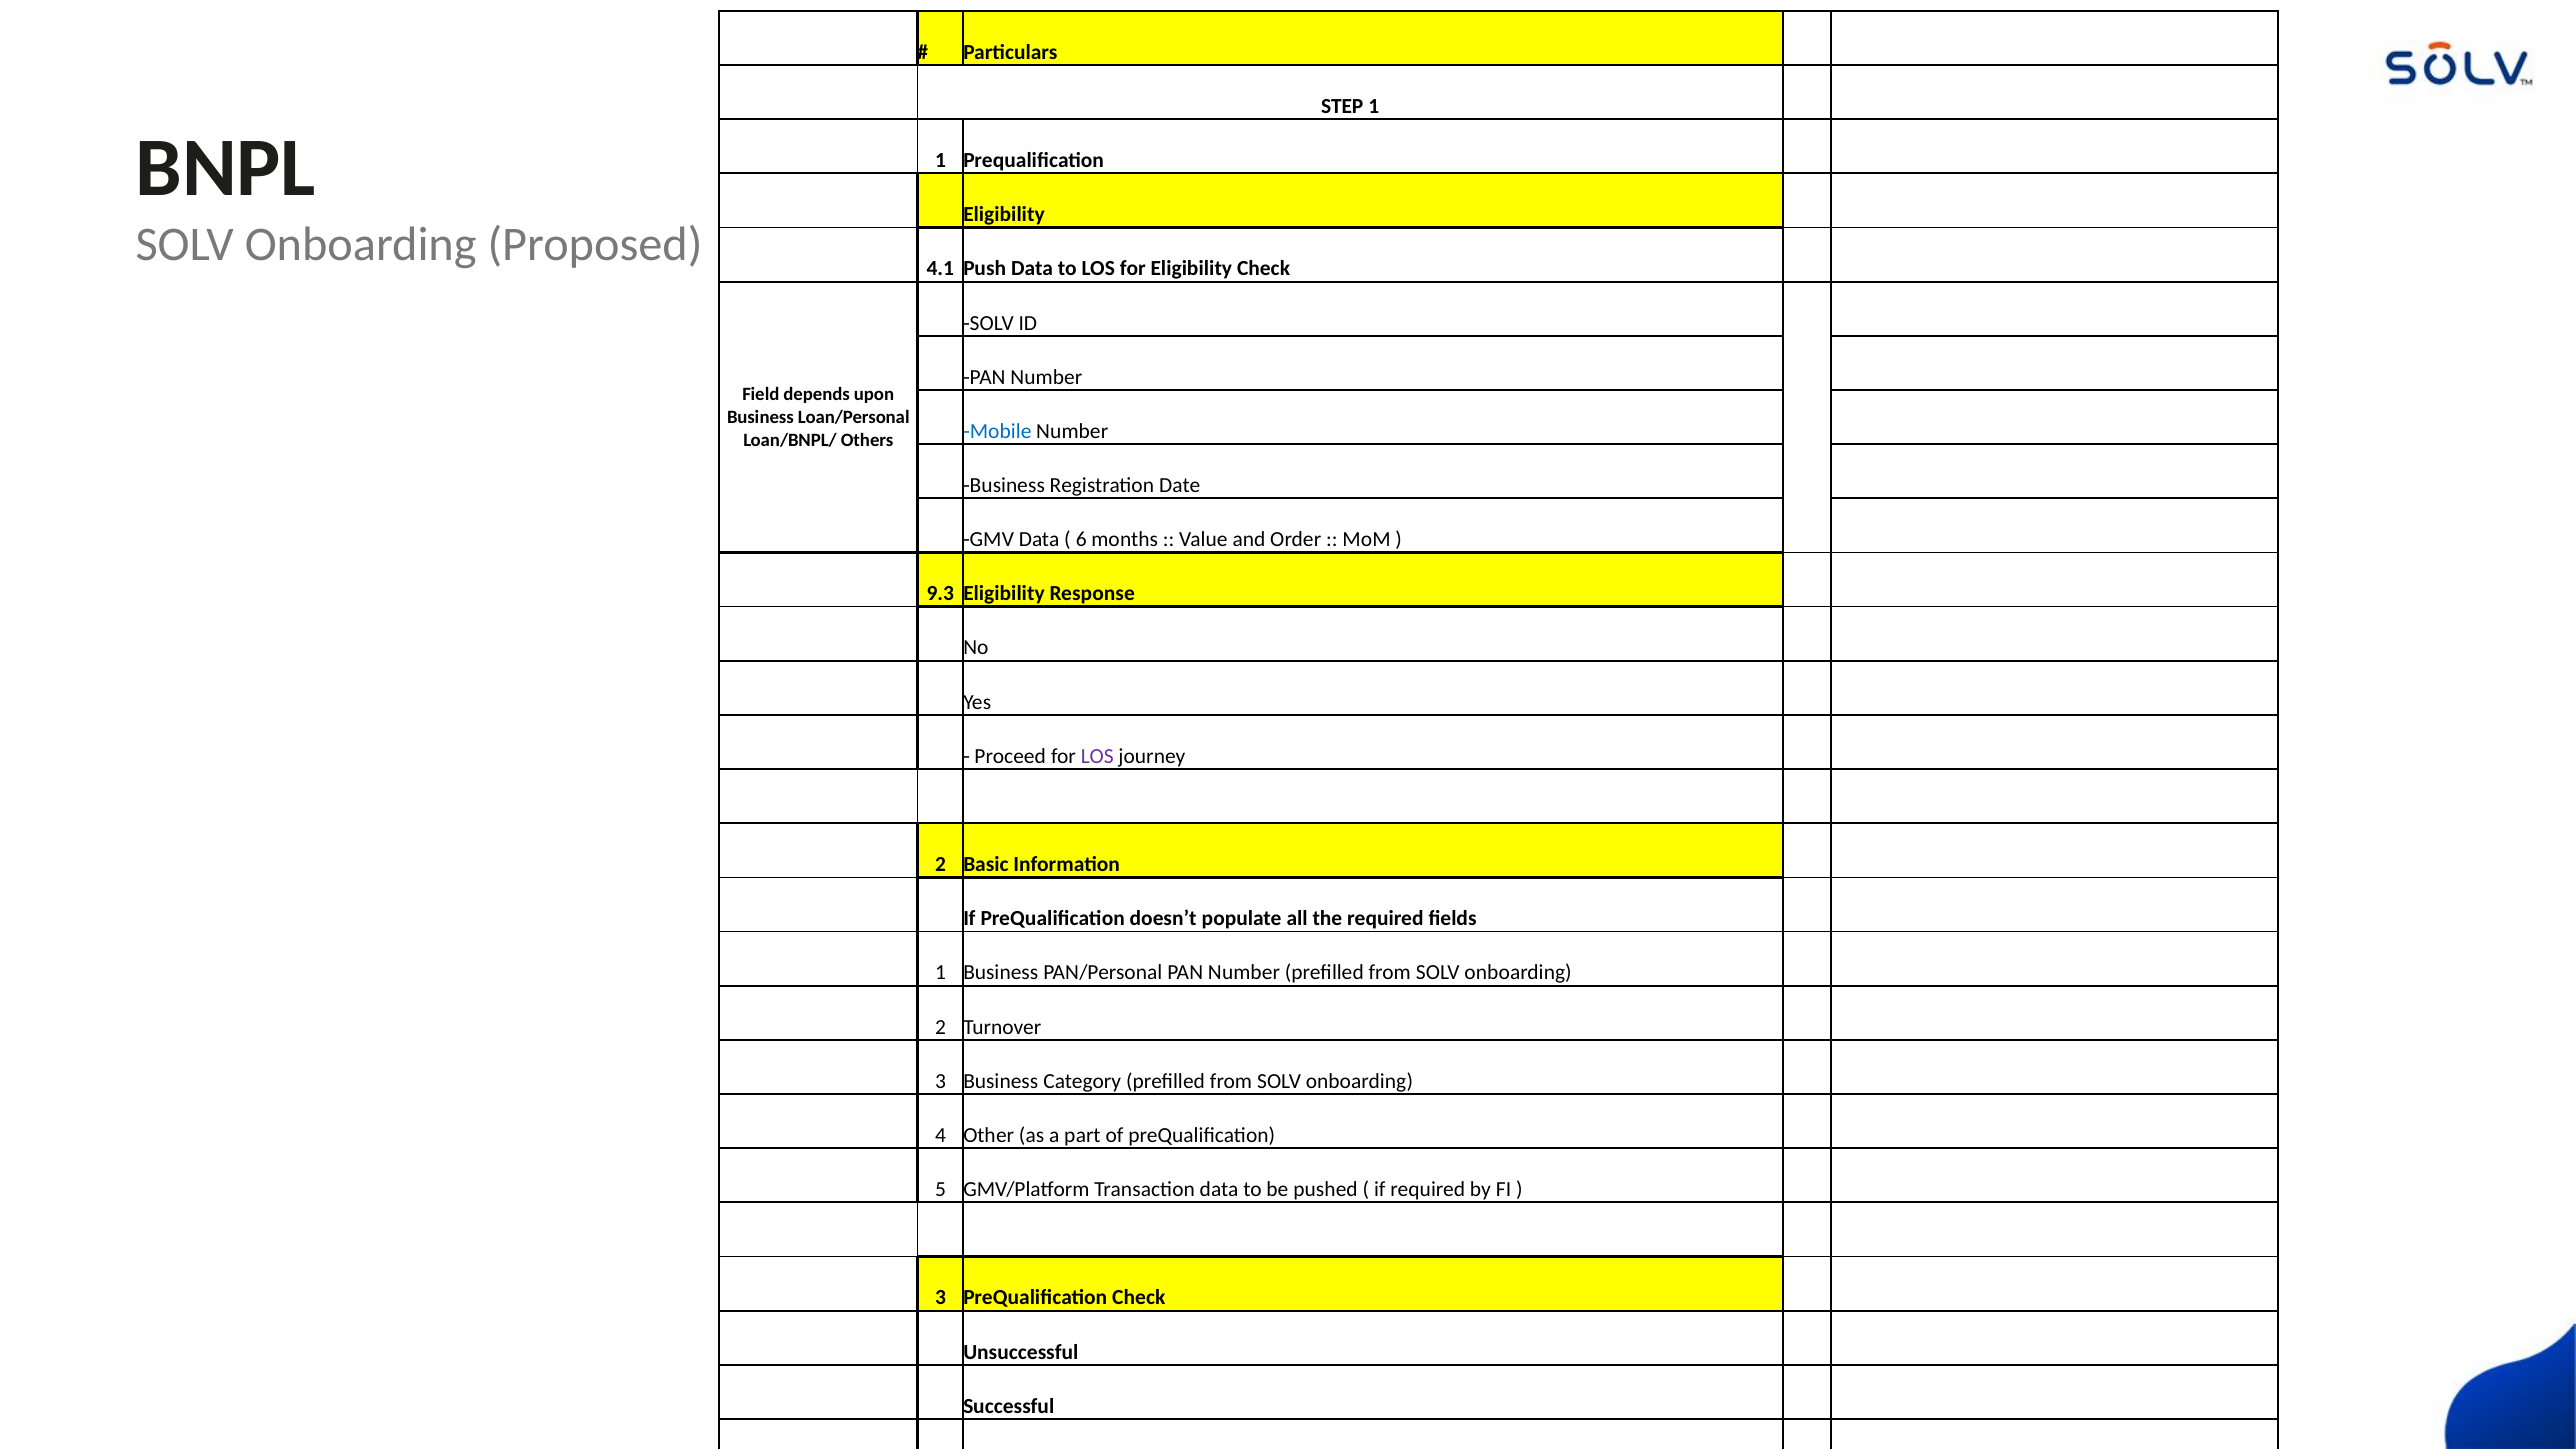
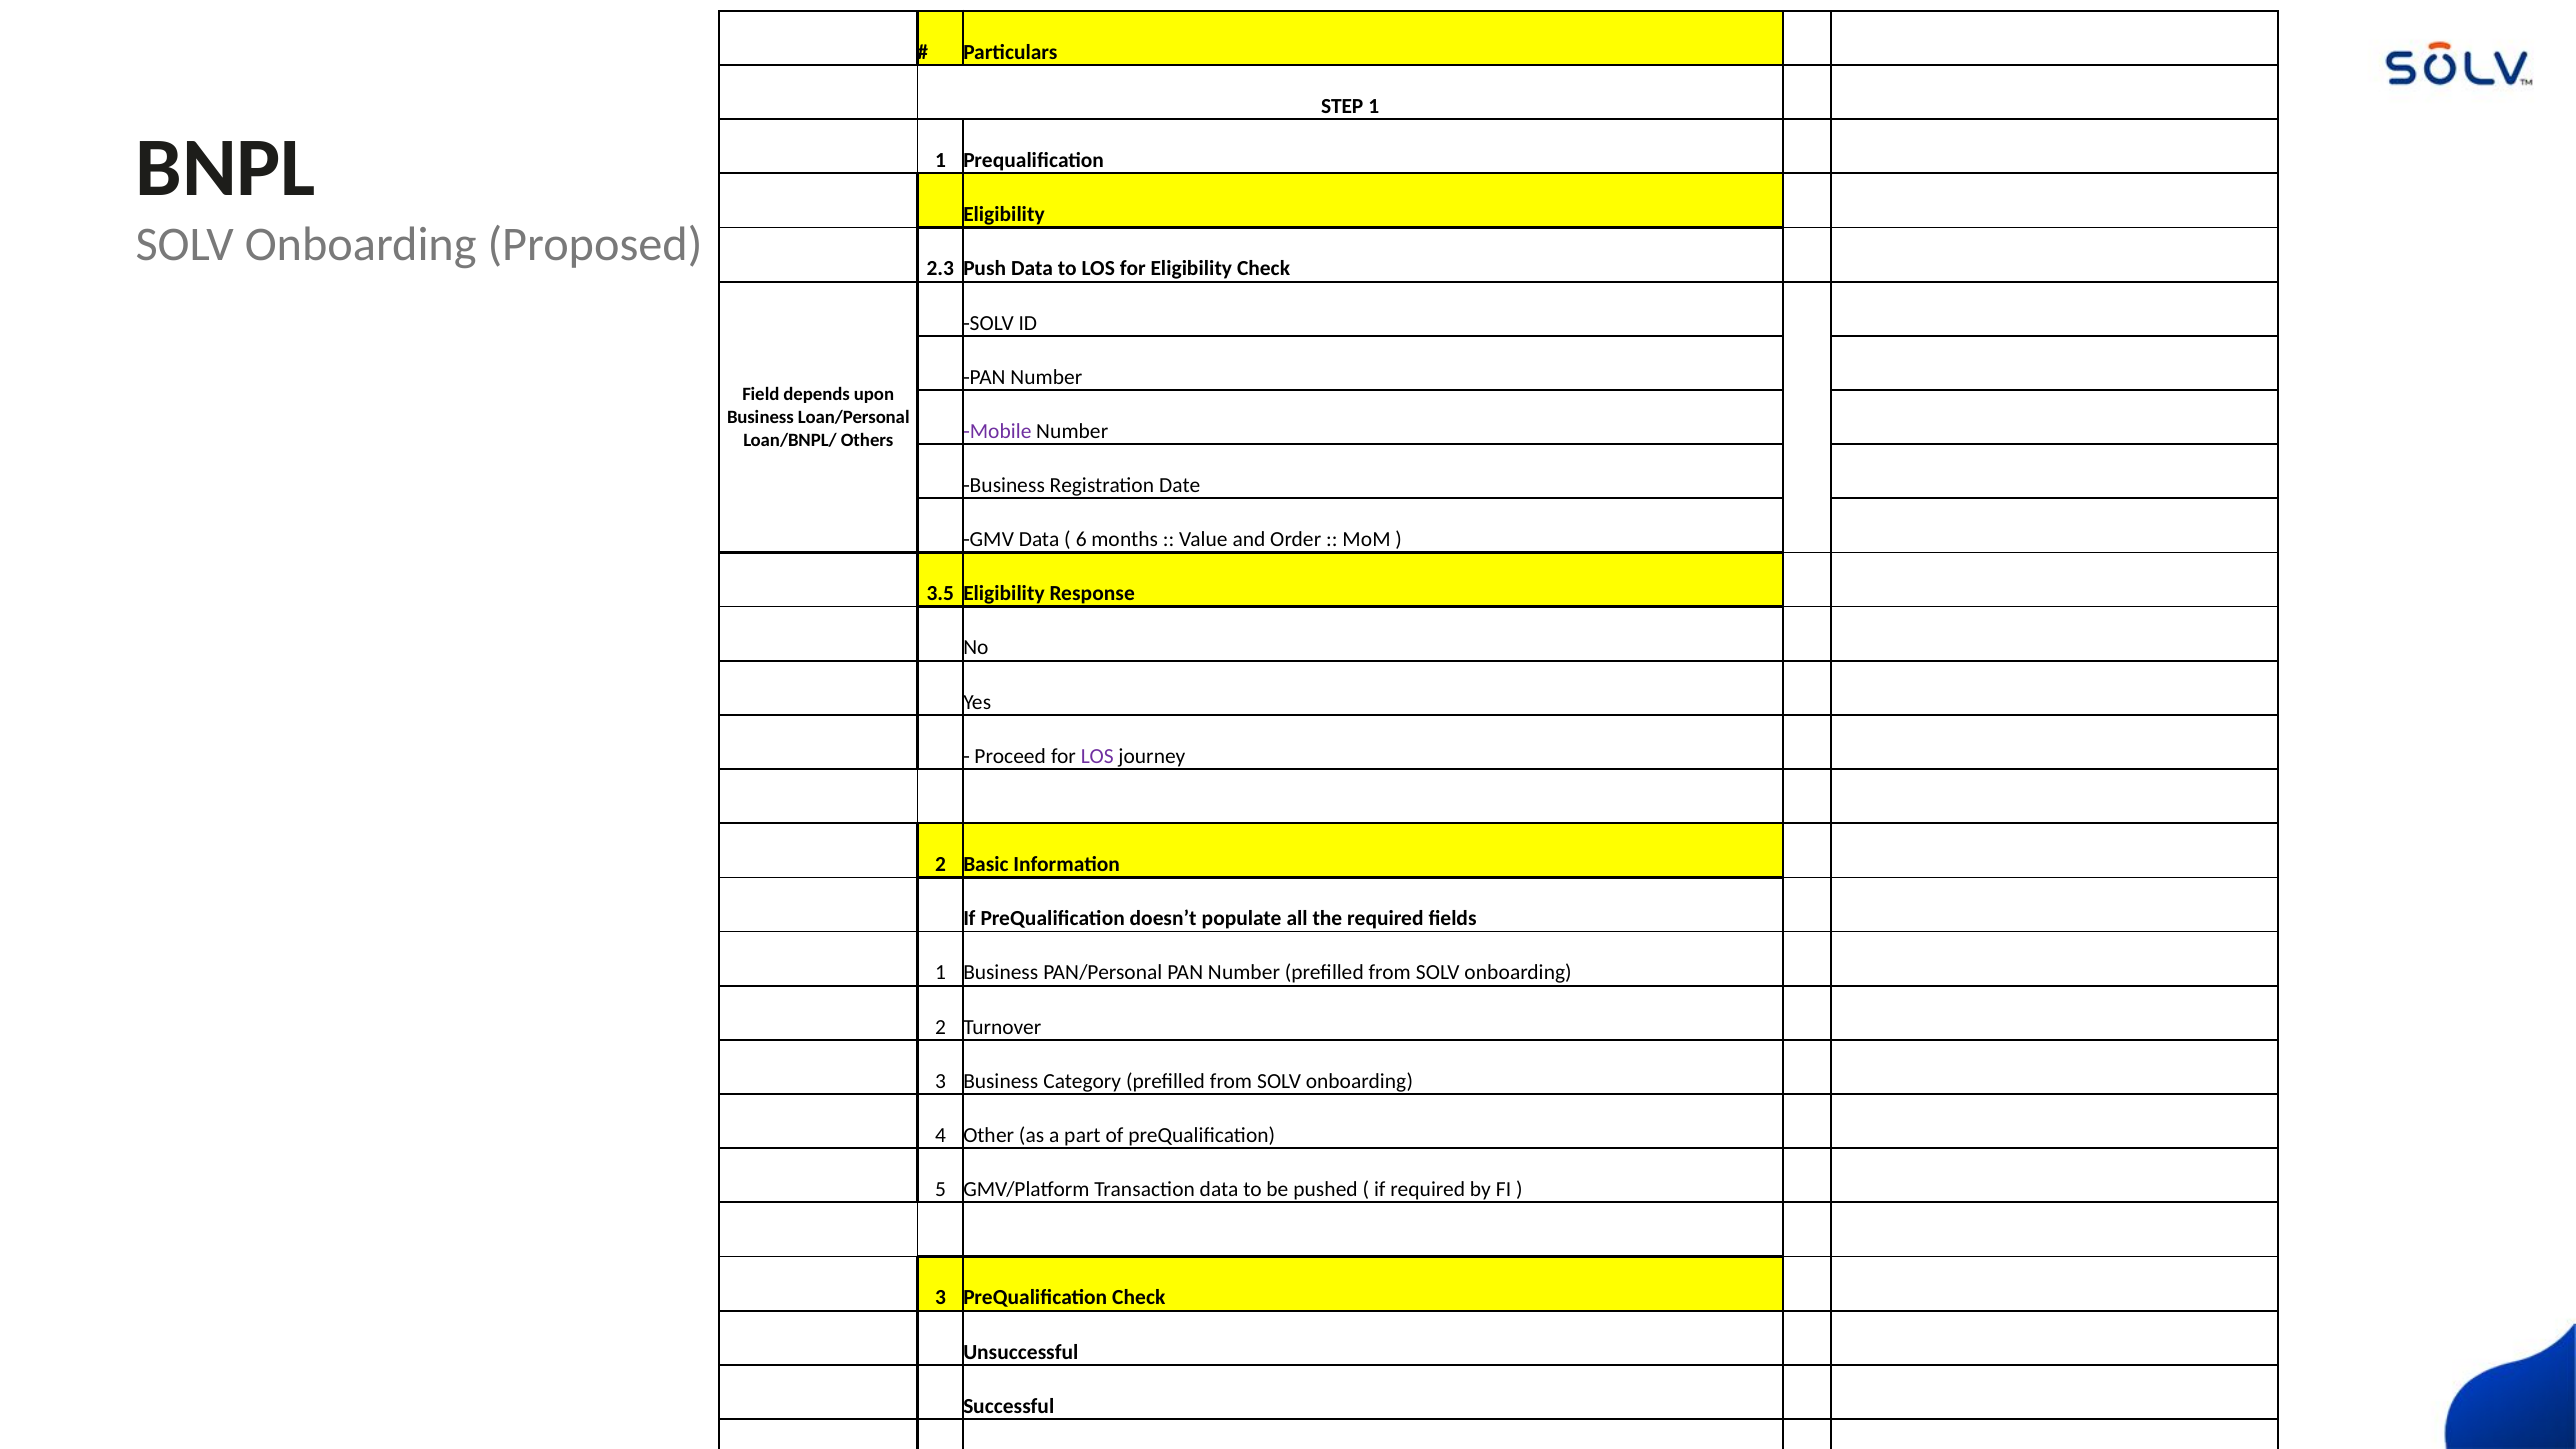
4.1: 4.1 -> 2.3
Mobile colour: blue -> purple
9.3: 9.3 -> 3.5
